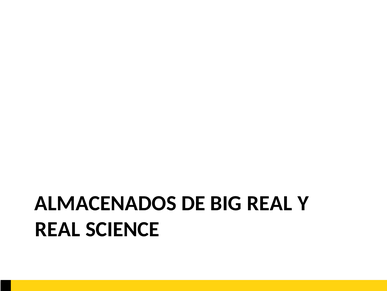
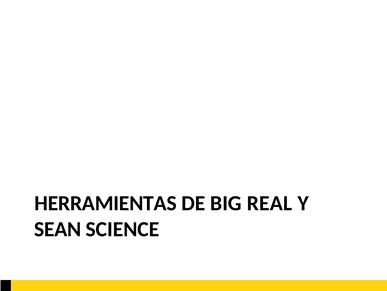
ALMACENADOS: ALMACENADOS -> HERRAMIENTAS
REAL at (57, 229): REAL -> SEAN
